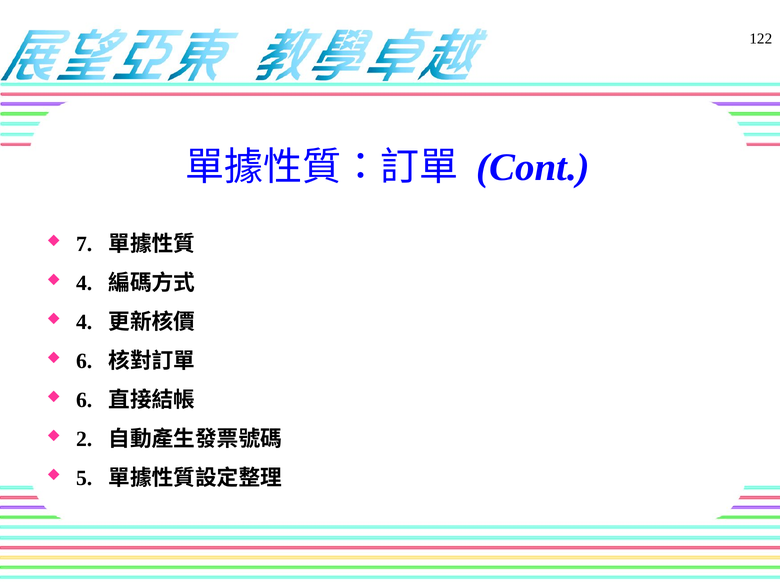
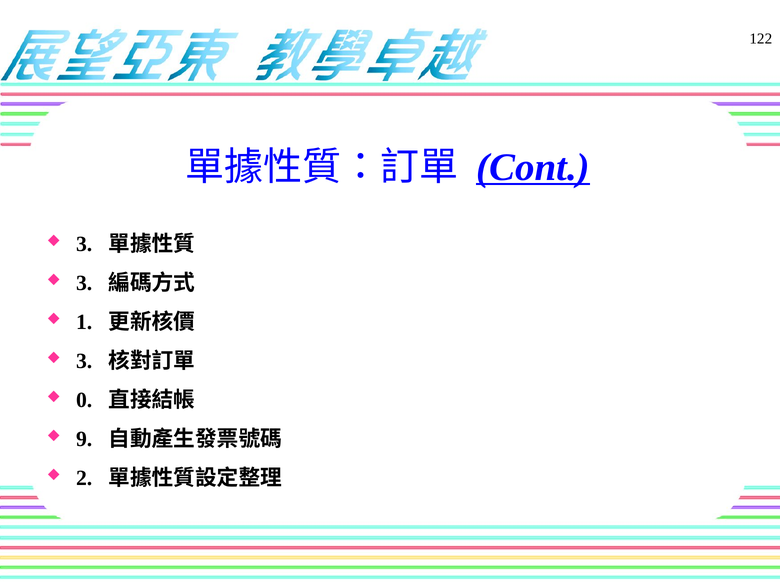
Cont underline: none -> present
7 at (84, 244): 7 -> 3
4 at (84, 283): 4 -> 3
4 at (84, 322): 4 -> 1
6 at (84, 361): 6 -> 3
6 at (84, 400): 6 -> 0
2: 2 -> 9
5: 5 -> 2
